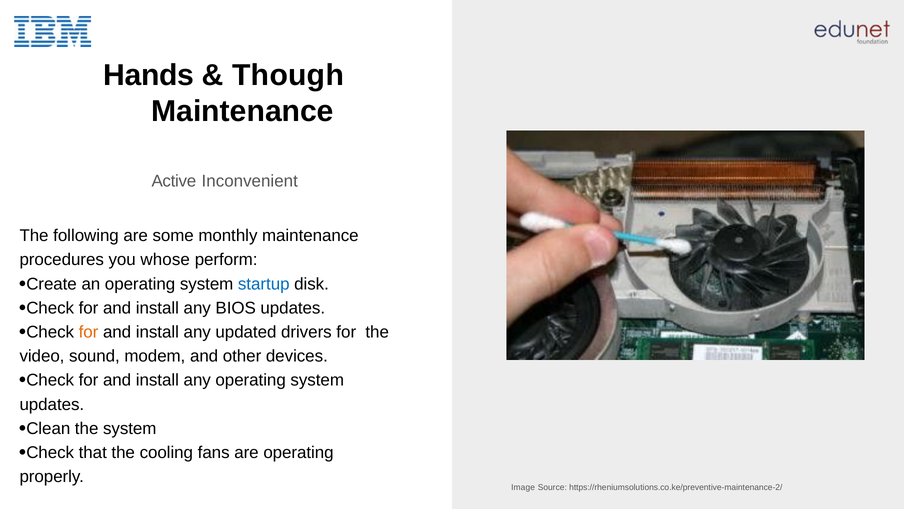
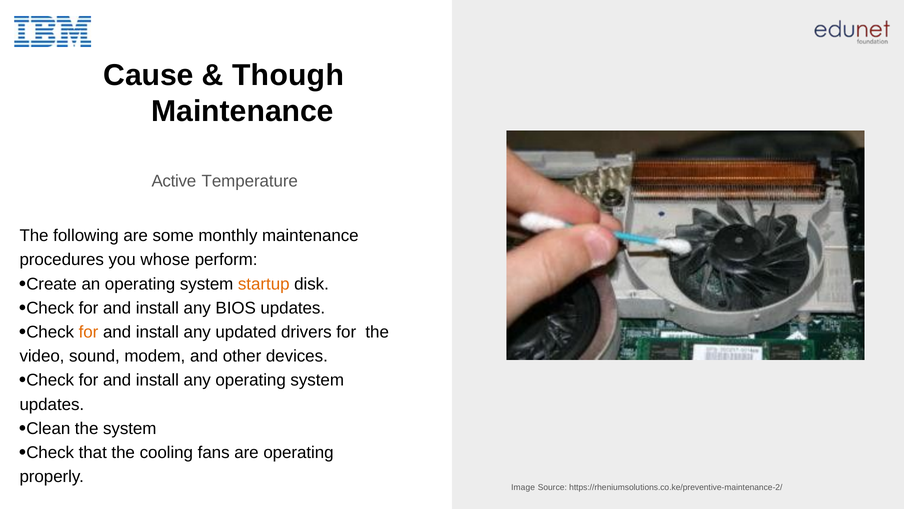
Hands: Hands -> Cause
Inconvenient: Inconvenient -> Temperature
startup colour: blue -> orange
